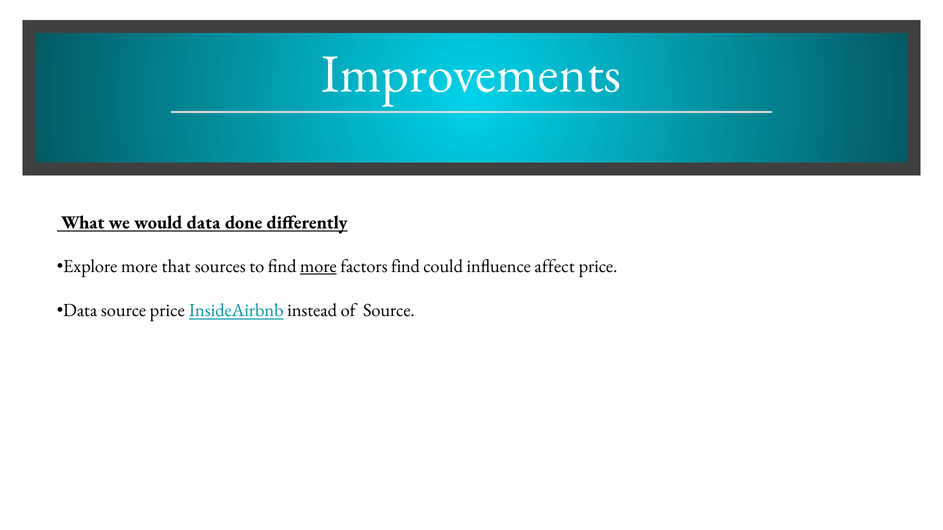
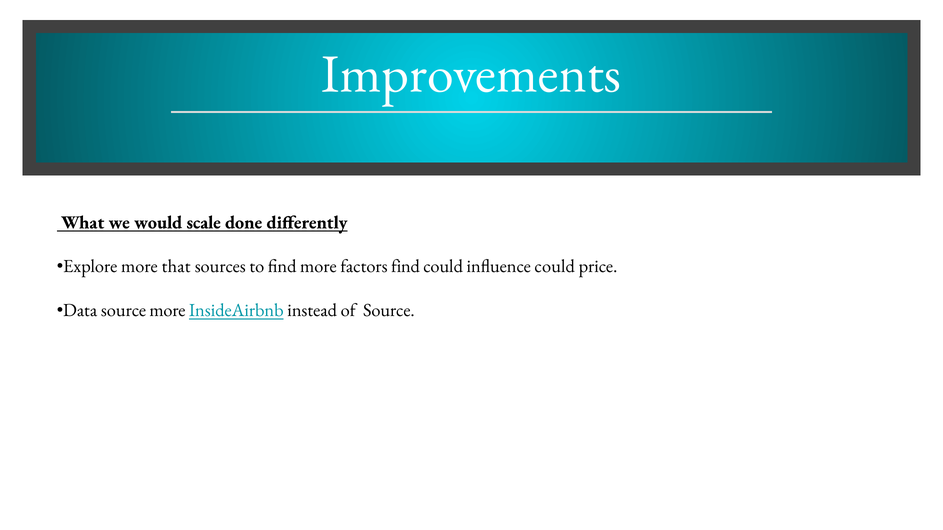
would data: data -> scale
more at (318, 267) underline: present -> none
influence affect: affect -> could
source price: price -> more
